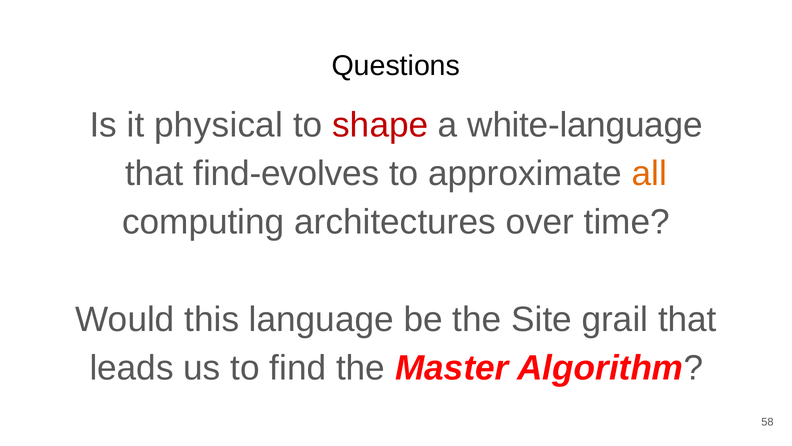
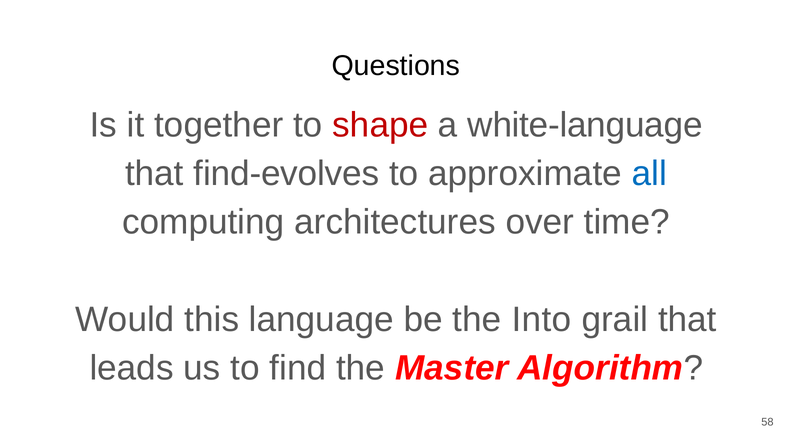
physical: physical -> together
all colour: orange -> blue
Site: Site -> Into
